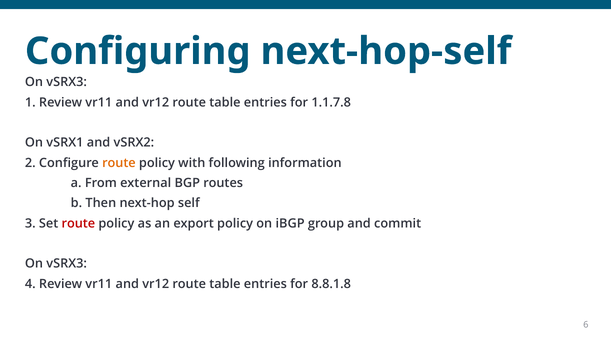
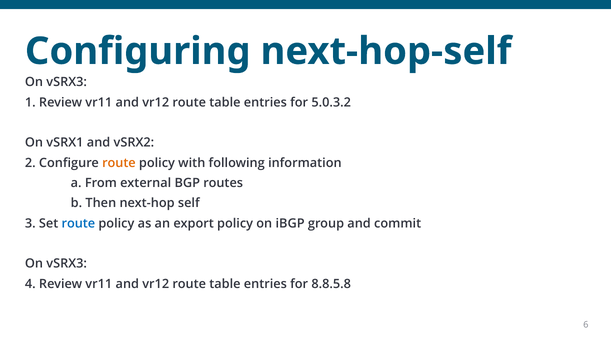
1.1.7.8: 1.1.7.8 -> 5.0.3.2
route at (78, 223) colour: red -> blue
8.8.1.8: 8.8.1.8 -> 8.8.5.8
